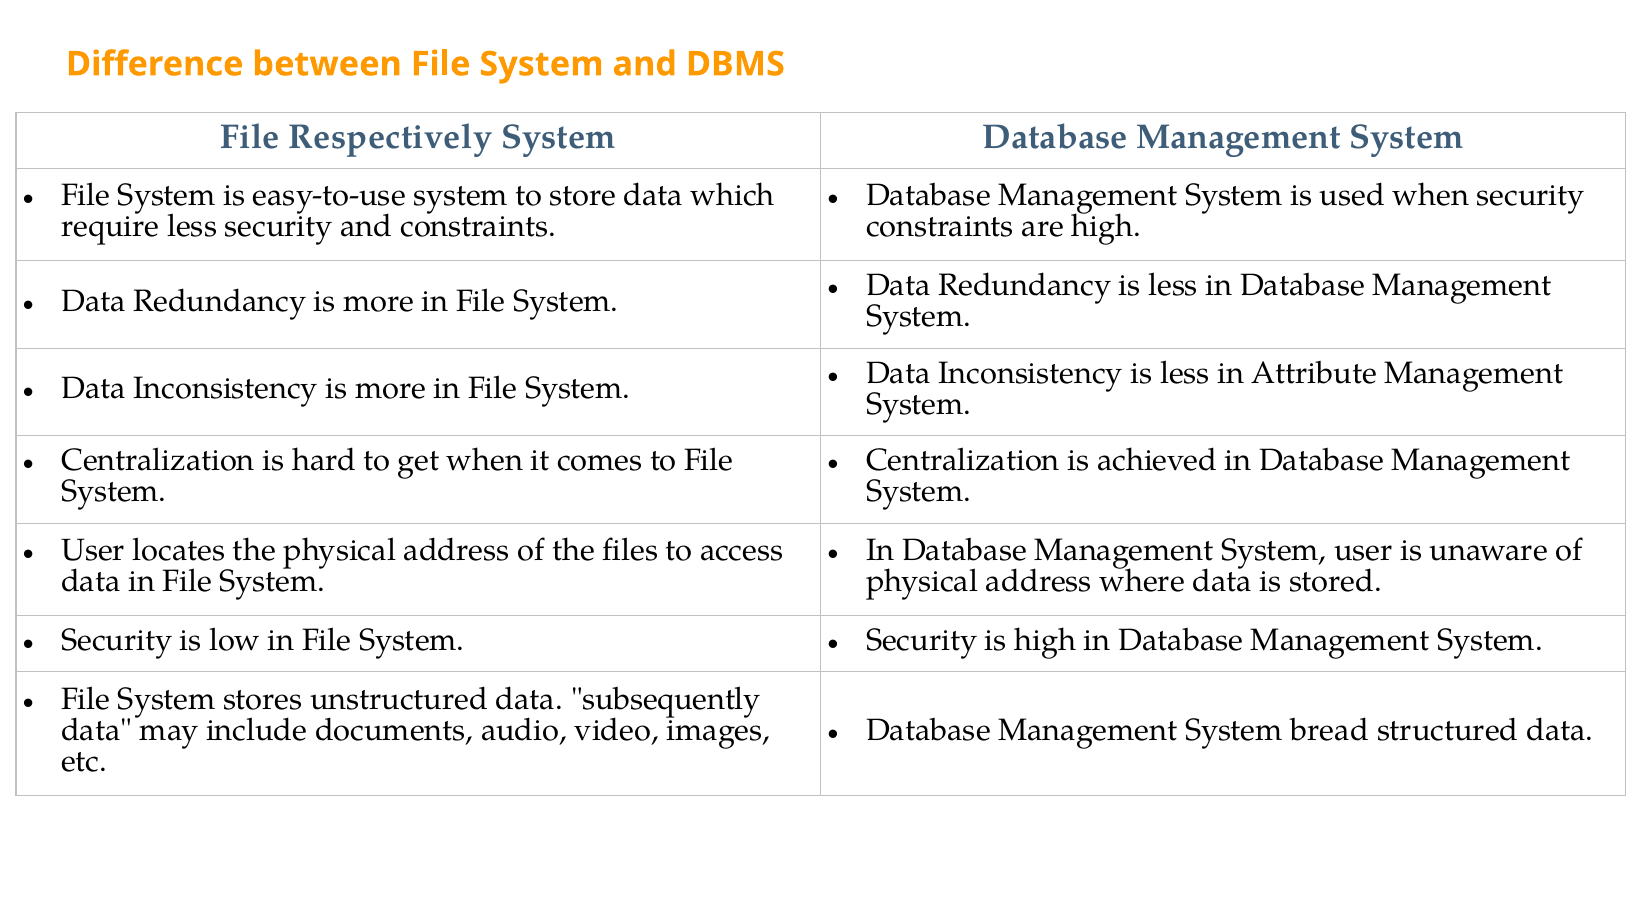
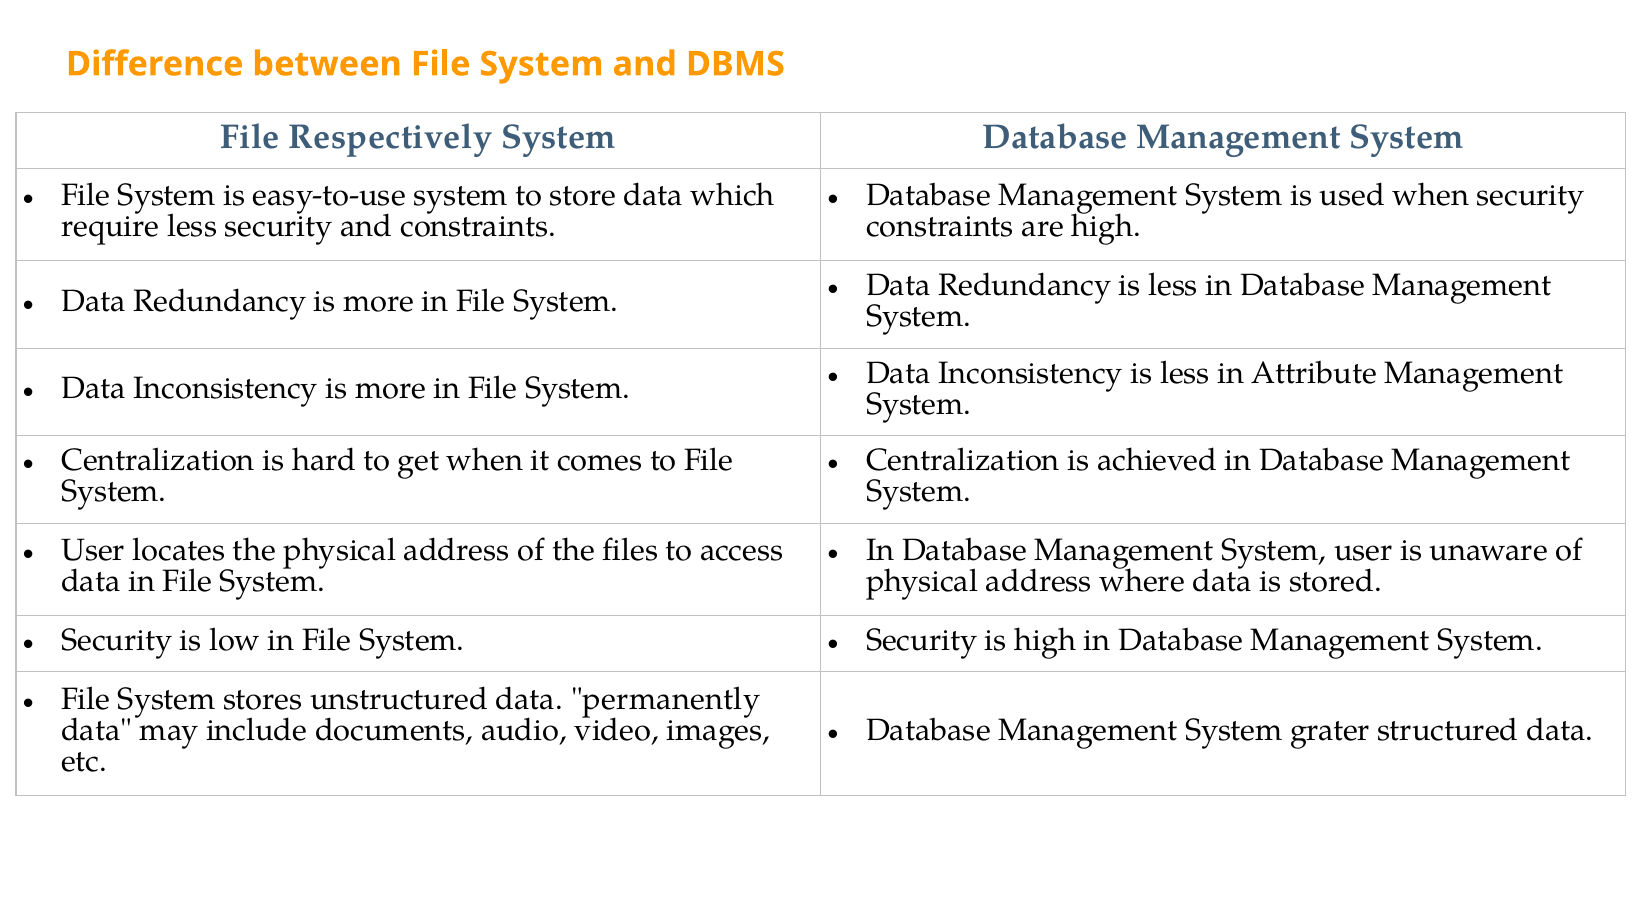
subsequently: subsequently -> permanently
bread: bread -> grater
